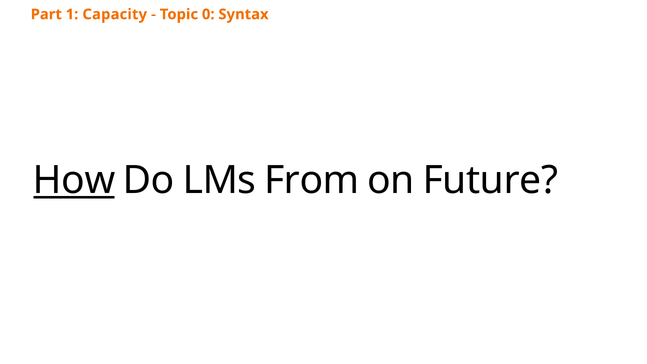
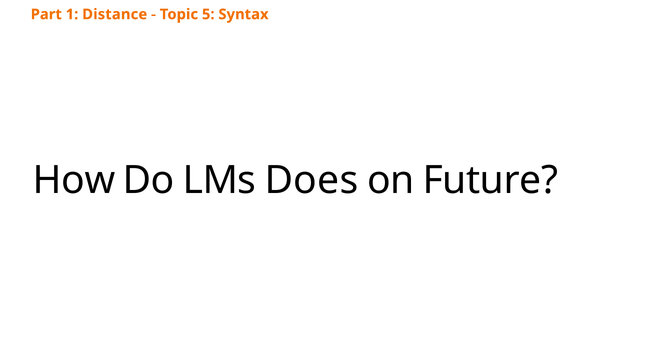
Capacity: Capacity -> Distance
0: 0 -> 5
How underline: present -> none
From: From -> Does
